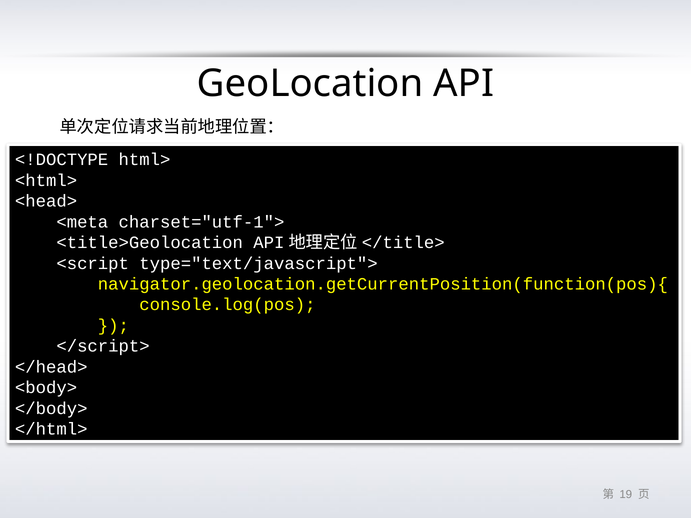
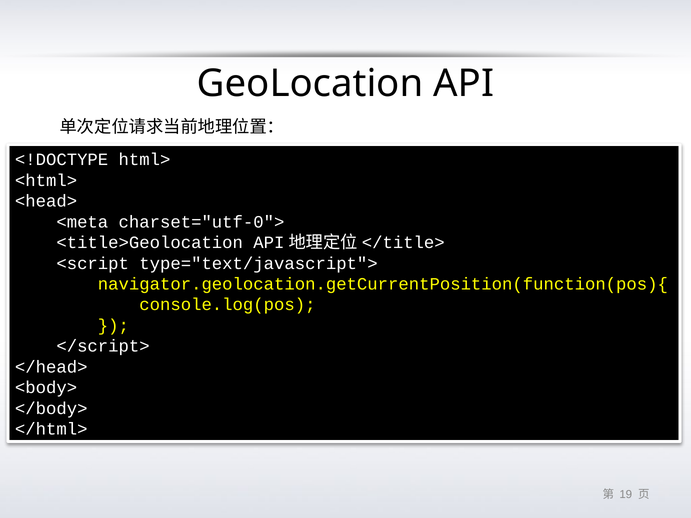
charset="utf-1">: charset="utf-1"> -> charset="utf-0">
